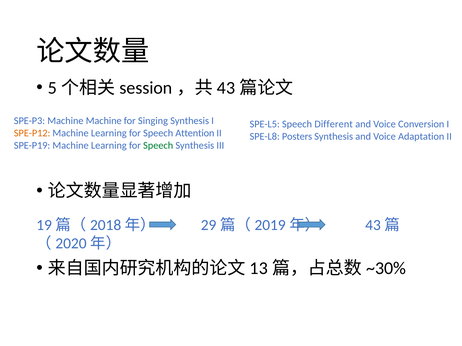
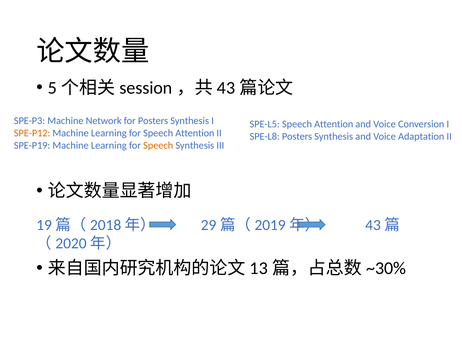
Machine Machine: Machine -> Network
for Singing: Singing -> Posters
SPE-L5 Speech Different: Different -> Attention
Speech at (158, 146) colour: green -> orange
